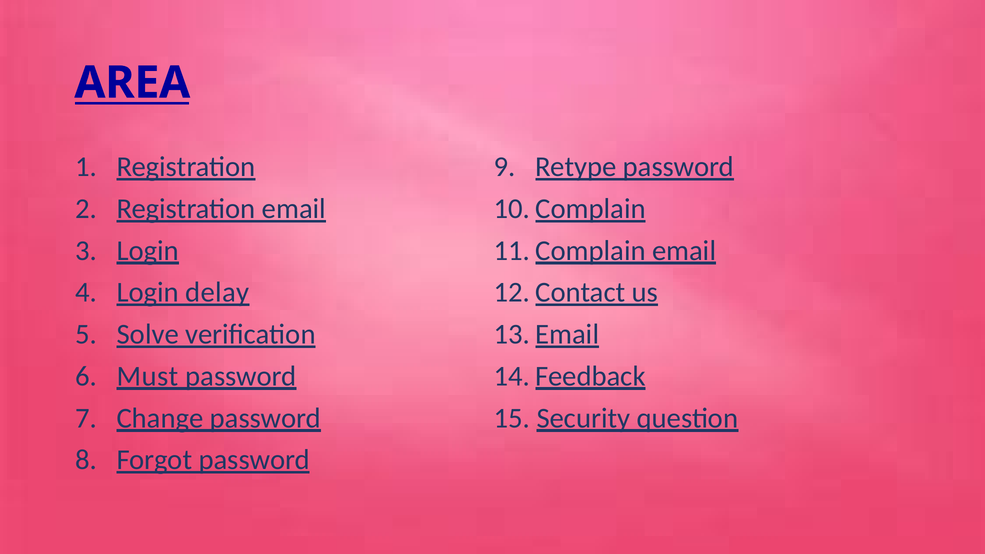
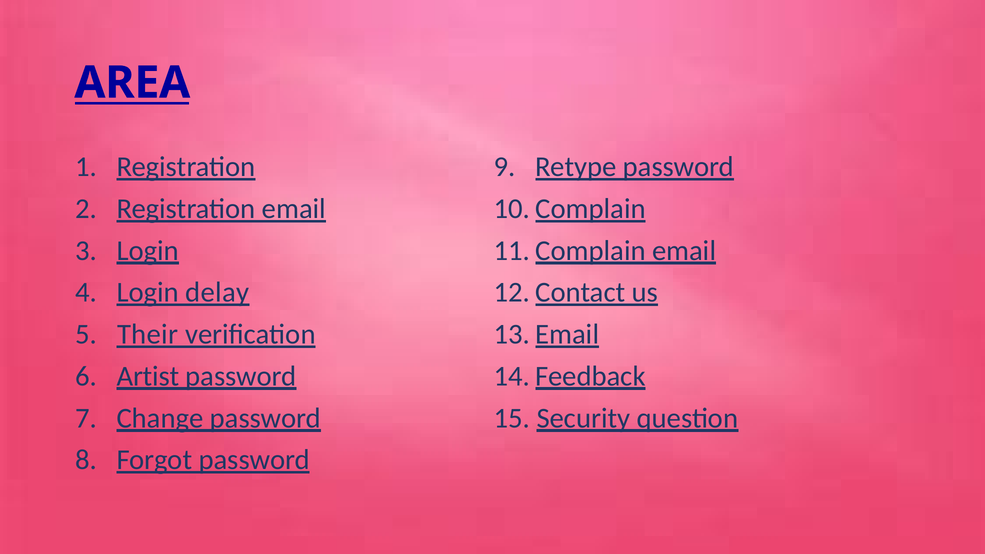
Solve: Solve -> Their
Must: Must -> Artist
